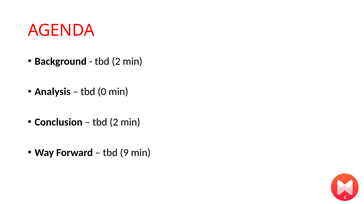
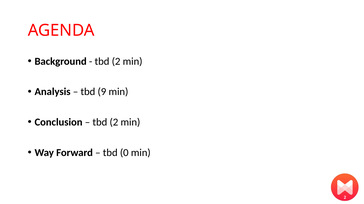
0: 0 -> 9
9: 9 -> 0
